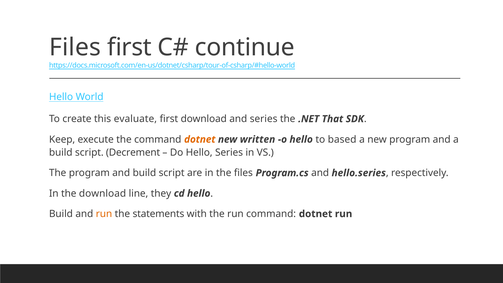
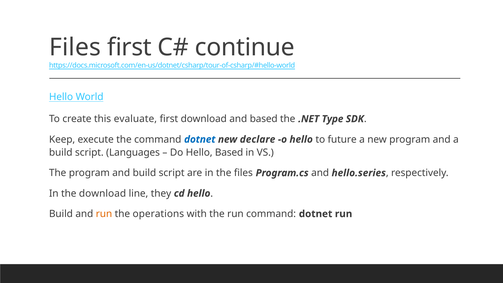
and series: series -> based
That: That -> Type
dotnet at (200, 139) colour: orange -> blue
written: written -> declare
based: based -> future
Decrement: Decrement -> Languages
Hello Series: Series -> Based
statements: statements -> operations
